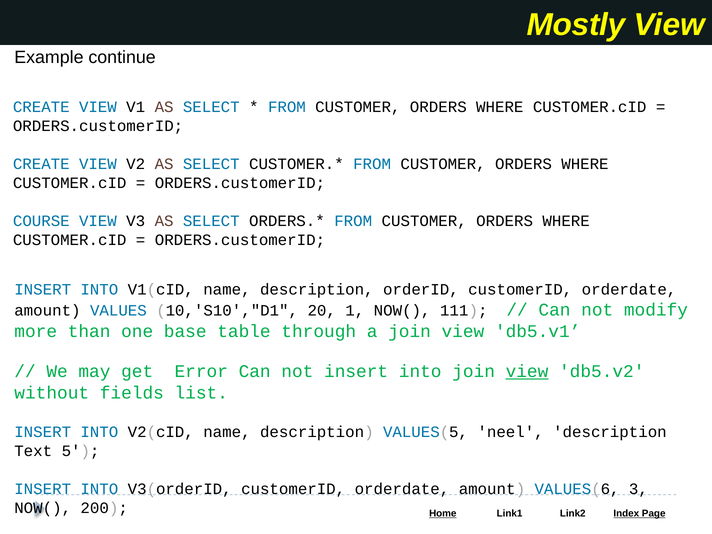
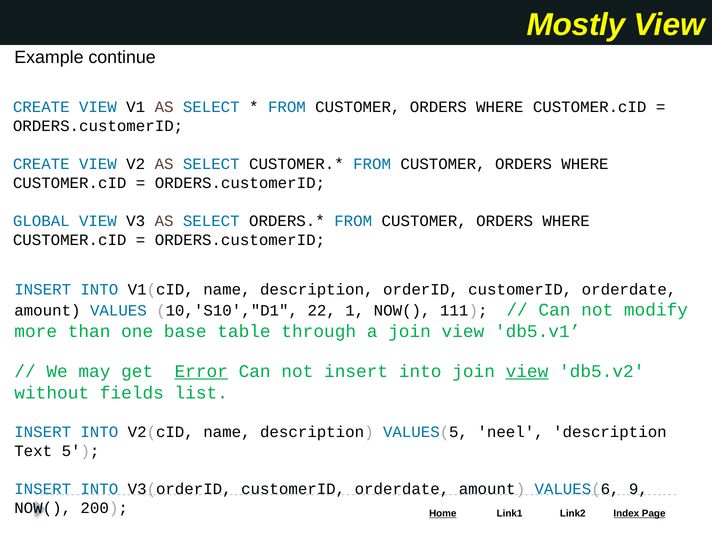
COURSE: COURSE -> GLOBAL
20: 20 -> 22
Error underline: none -> present
3: 3 -> 9
